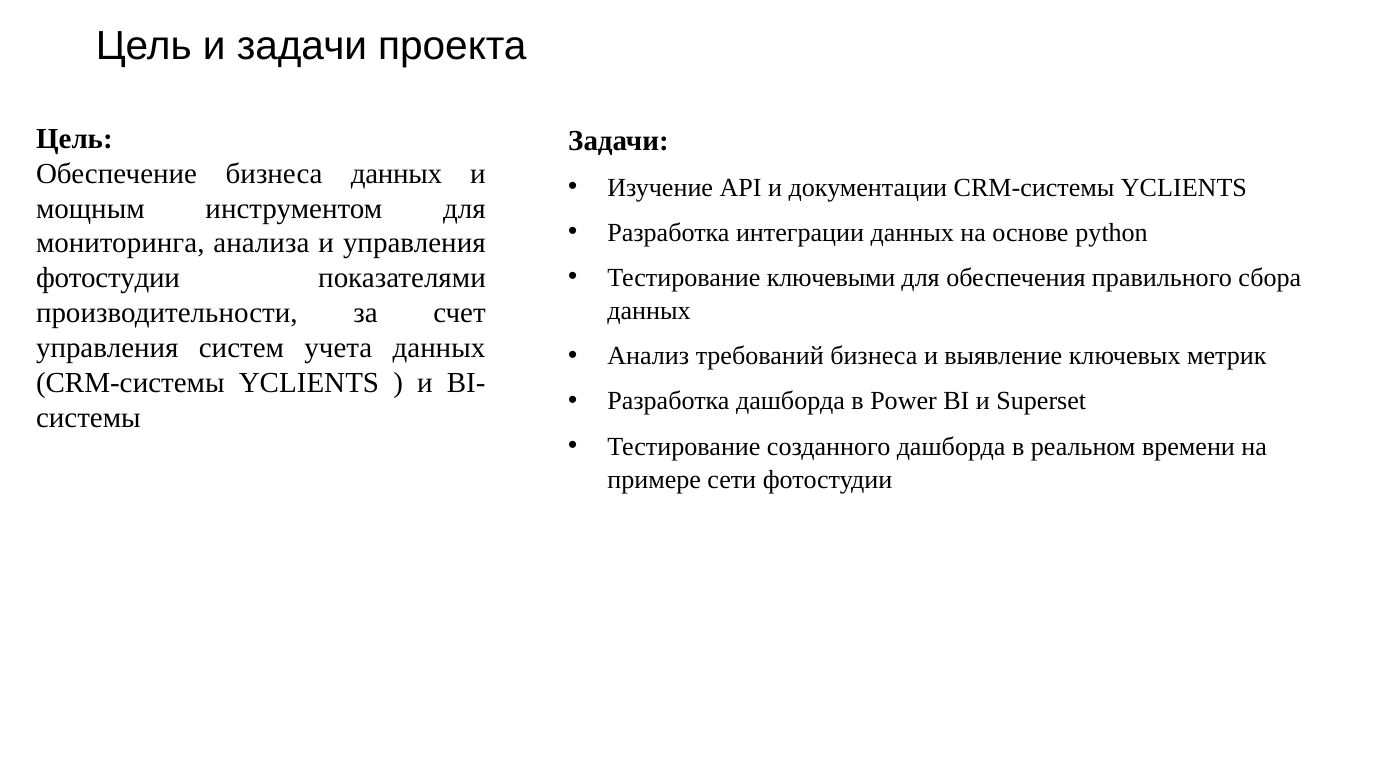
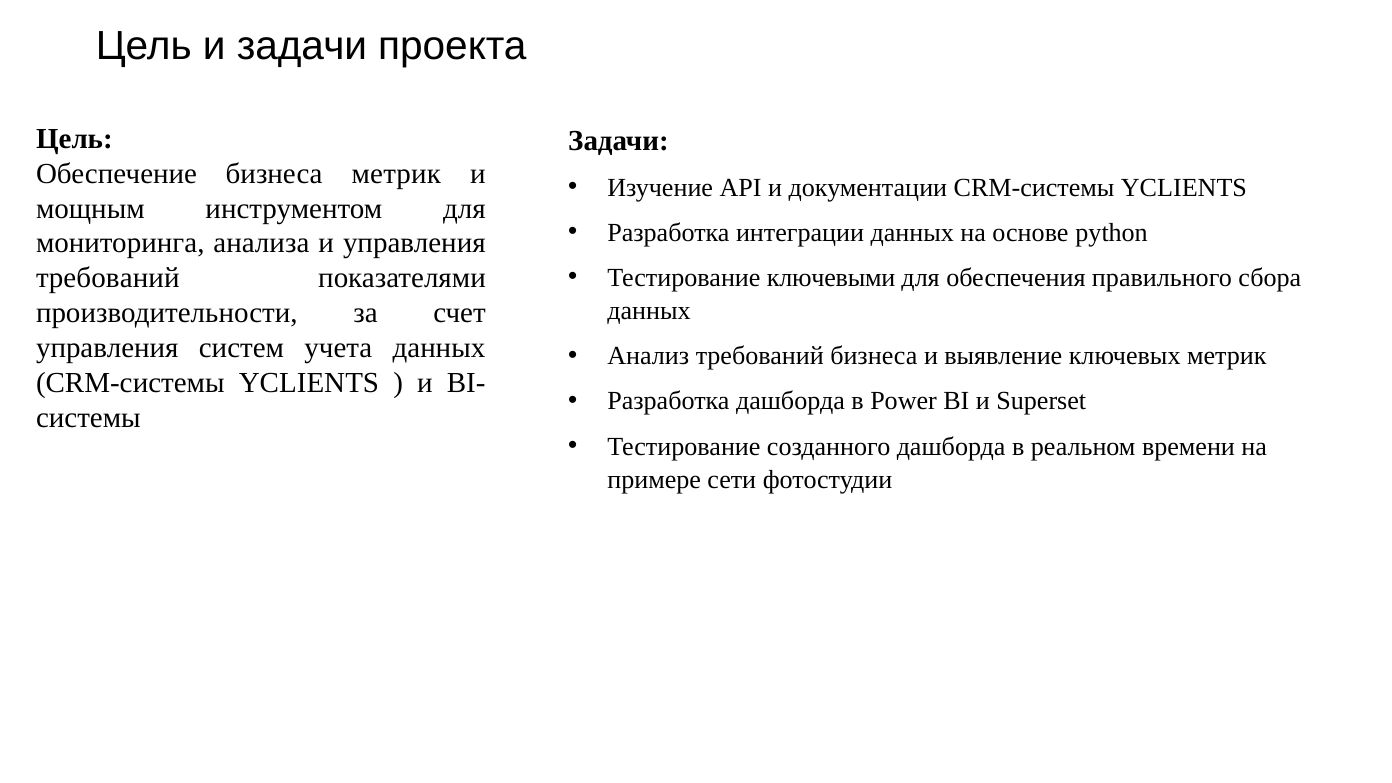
бизнеса данных: данных -> метрик
фотостудии at (108, 278): фотостудии -> требований
